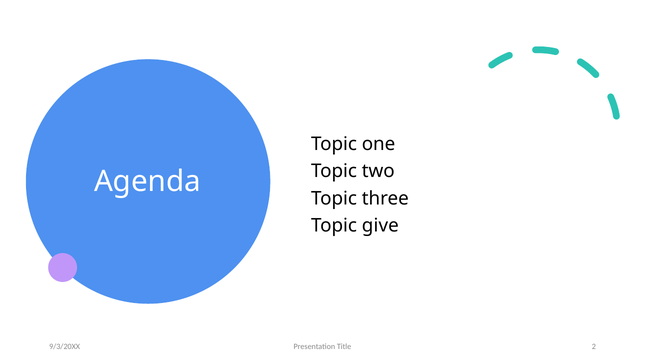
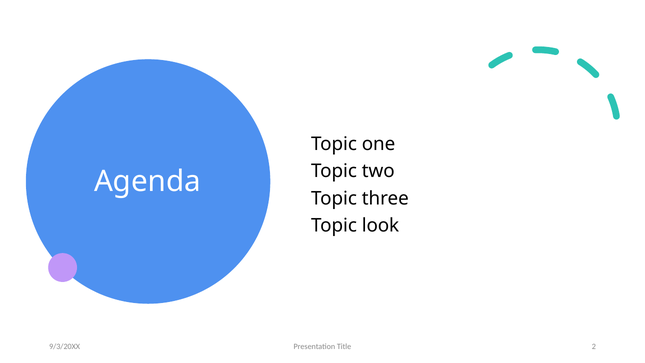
give: give -> look
